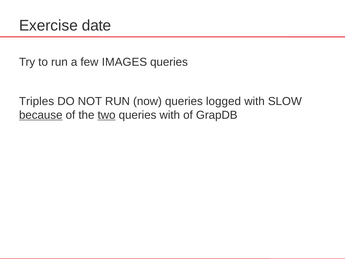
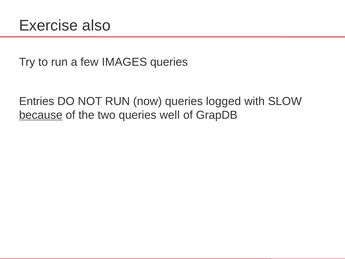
date: date -> also
Triples: Triples -> Entries
two underline: present -> none
queries with: with -> well
